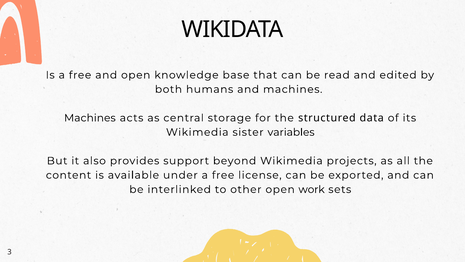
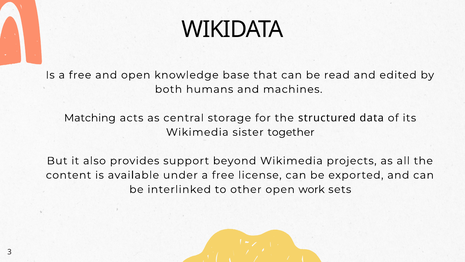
Machines at (90, 118): Machines -> Matching
variables: variables -> together
